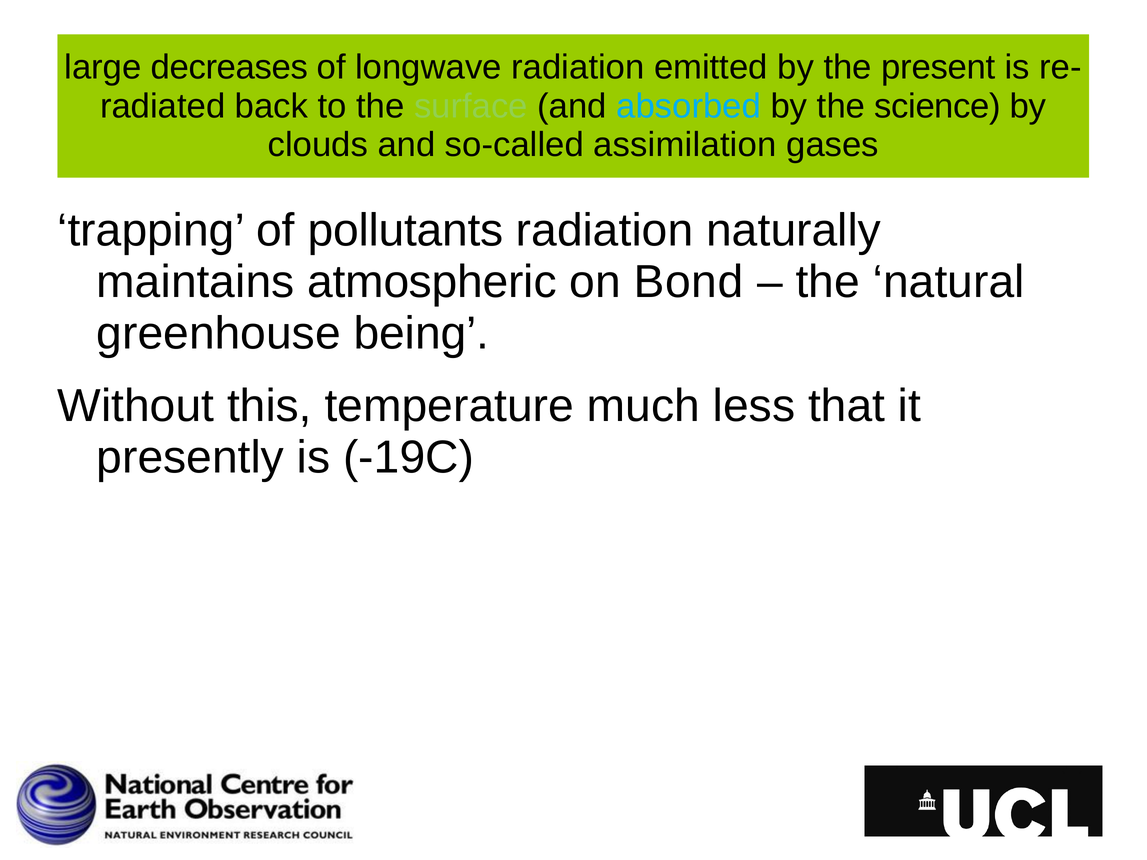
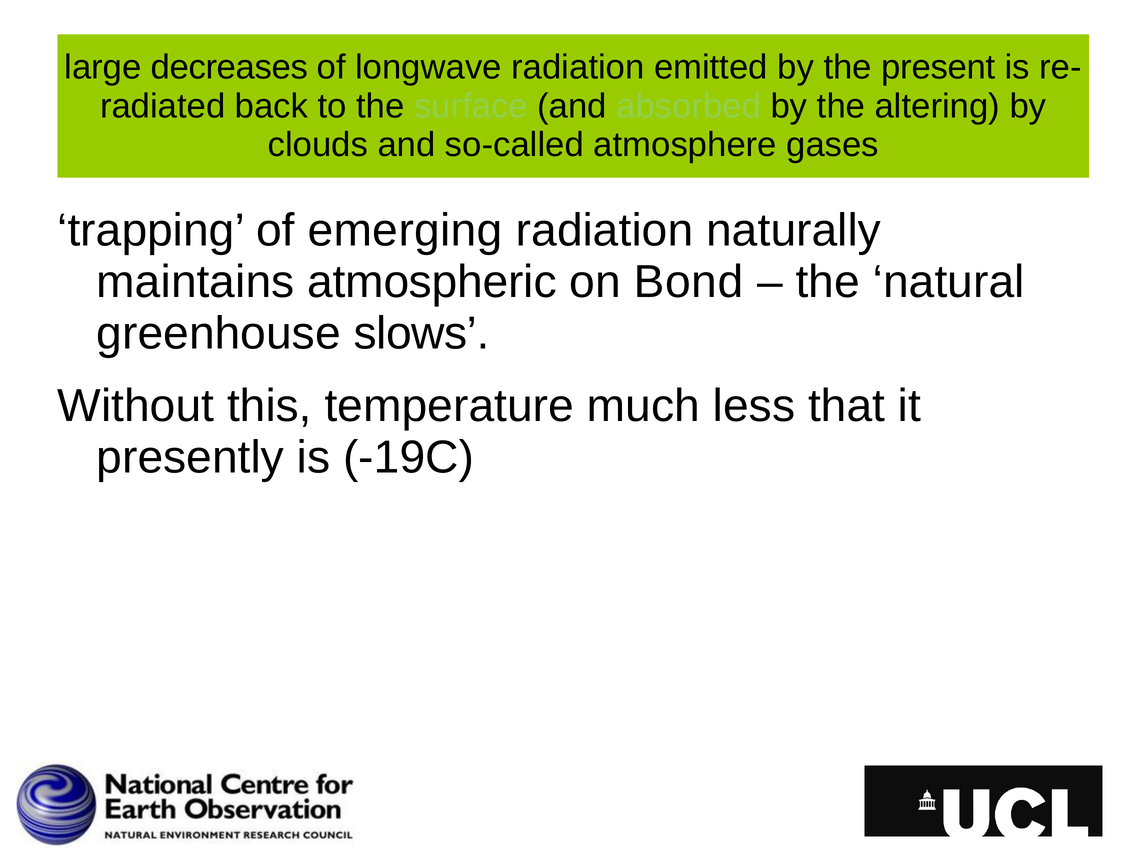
absorbed colour: light blue -> light green
science: science -> altering
assimilation: assimilation -> atmosphere
pollutants: pollutants -> emerging
being: being -> slows
